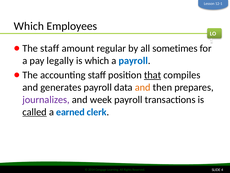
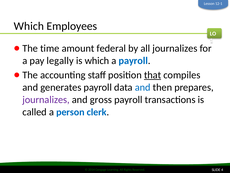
staff at (50, 48): staff -> time
regular: regular -> federal
all sometimes: sometimes -> journalizes
and at (143, 87) colour: orange -> blue
week: week -> gross
called underline: present -> none
earned: earned -> person
